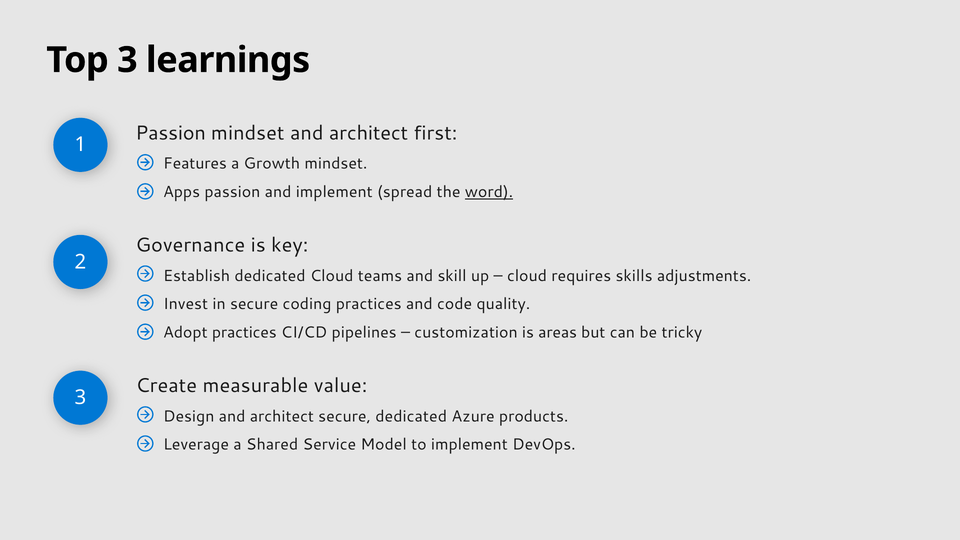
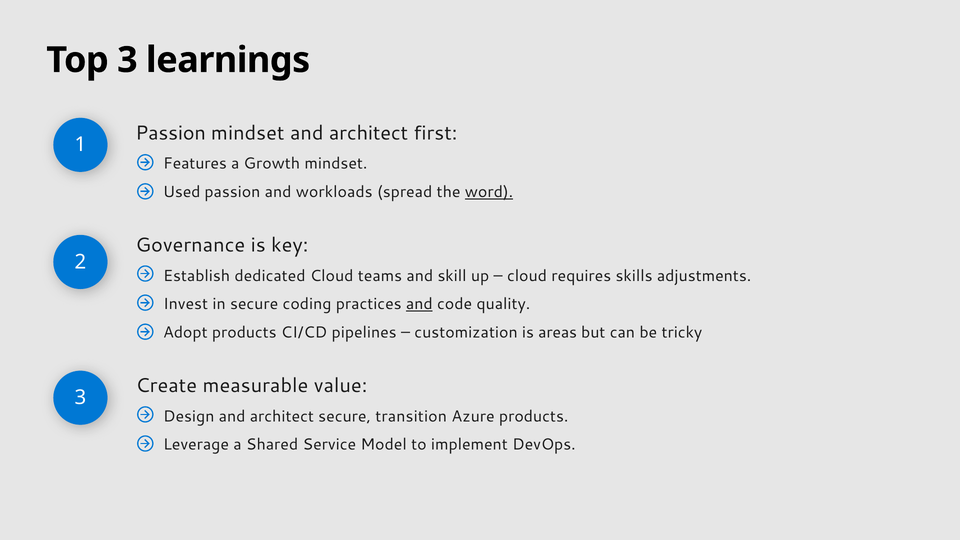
Apps: Apps -> Used
and implement: implement -> workloads
and at (419, 304) underline: none -> present
Adopt practices: practices -> products
secure dedicated: dedicated -> transition
